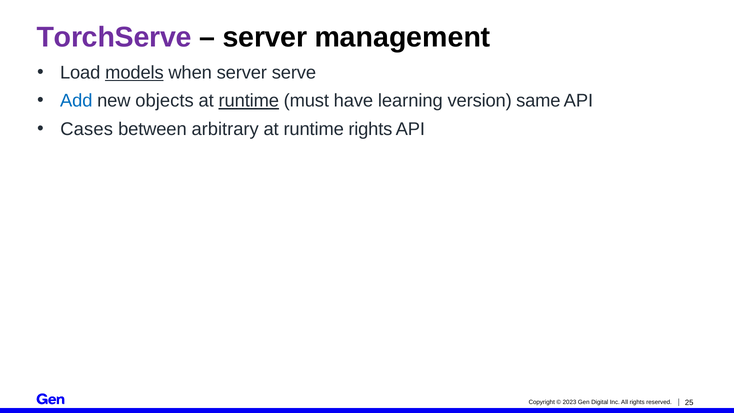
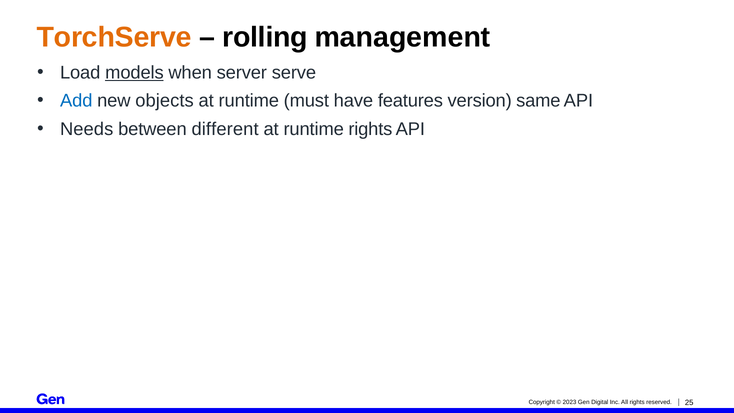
TorchServe colour: purple -> orange
server at (265, 37): server -> rolling
runtime at (249, 101) underline: present -> none
learning: learning -> features
Cases: Cases -> Needs
arbitrary: arbitrary -> different
